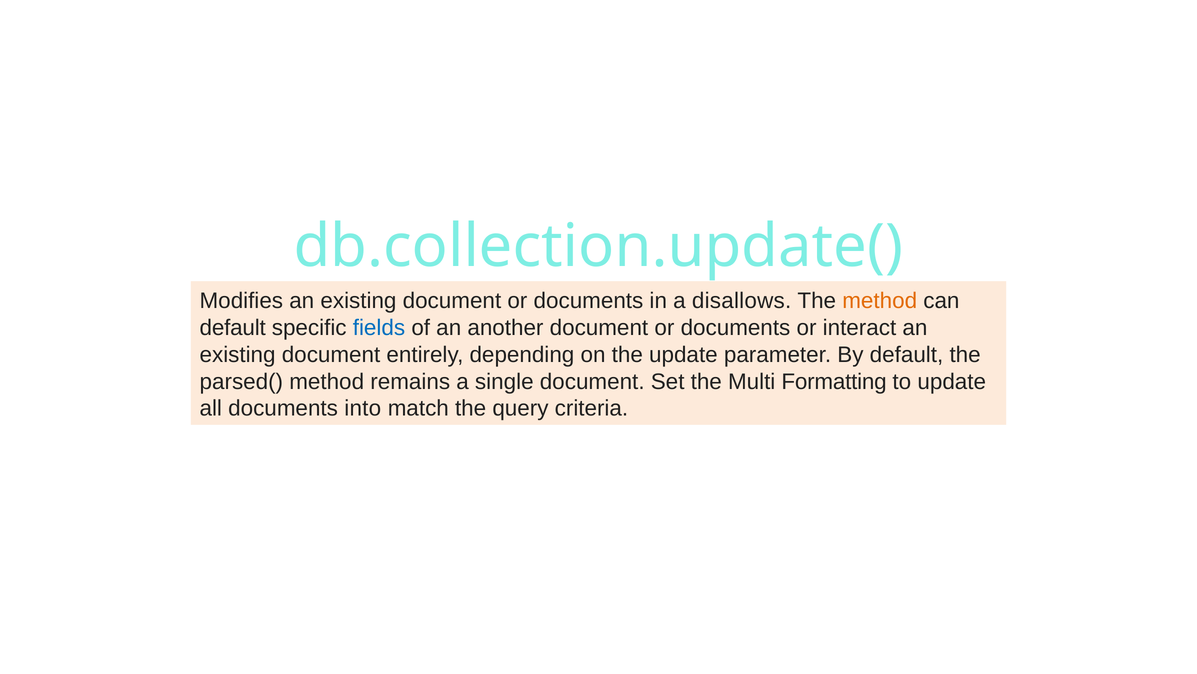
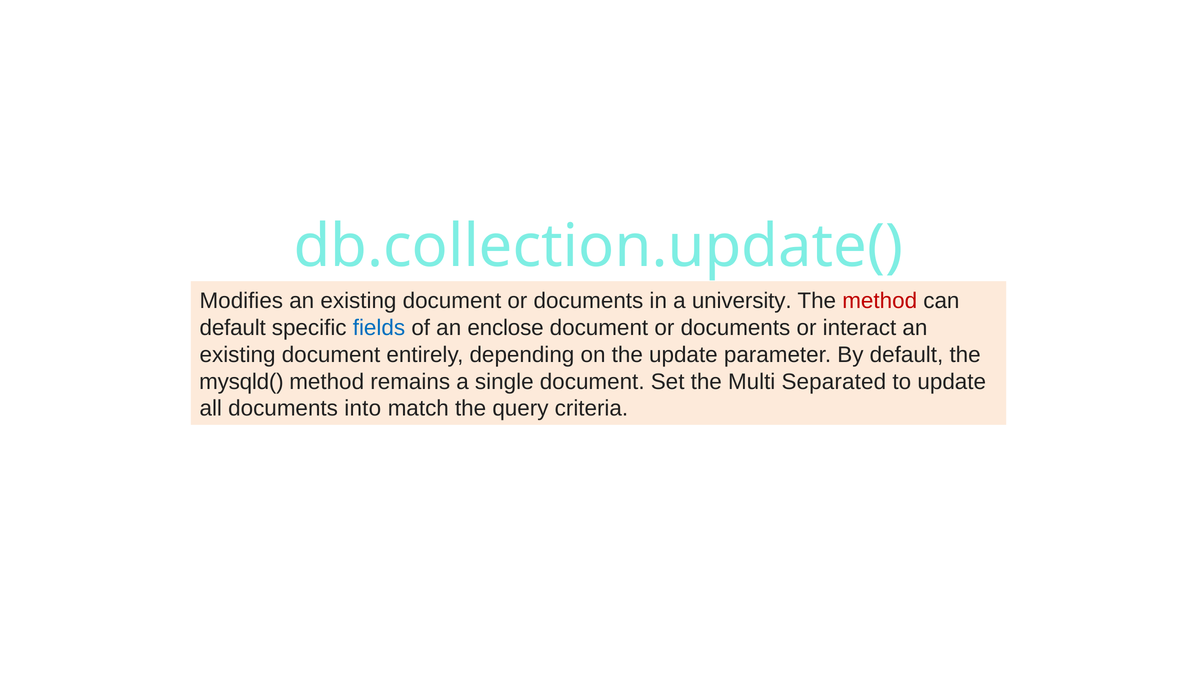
disallows: disallows -> university
method at (880, 300) colour: orange -> red
another: another -> enclose
parsed(: parsed( -> mysqld(
Formatting: Formatting -> Separated
